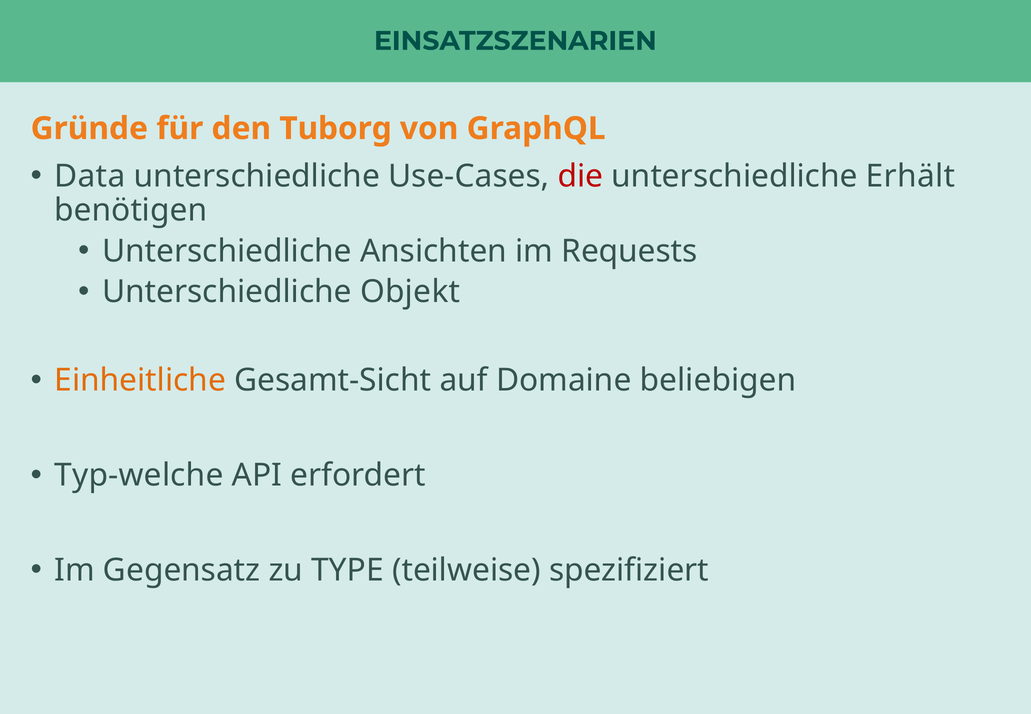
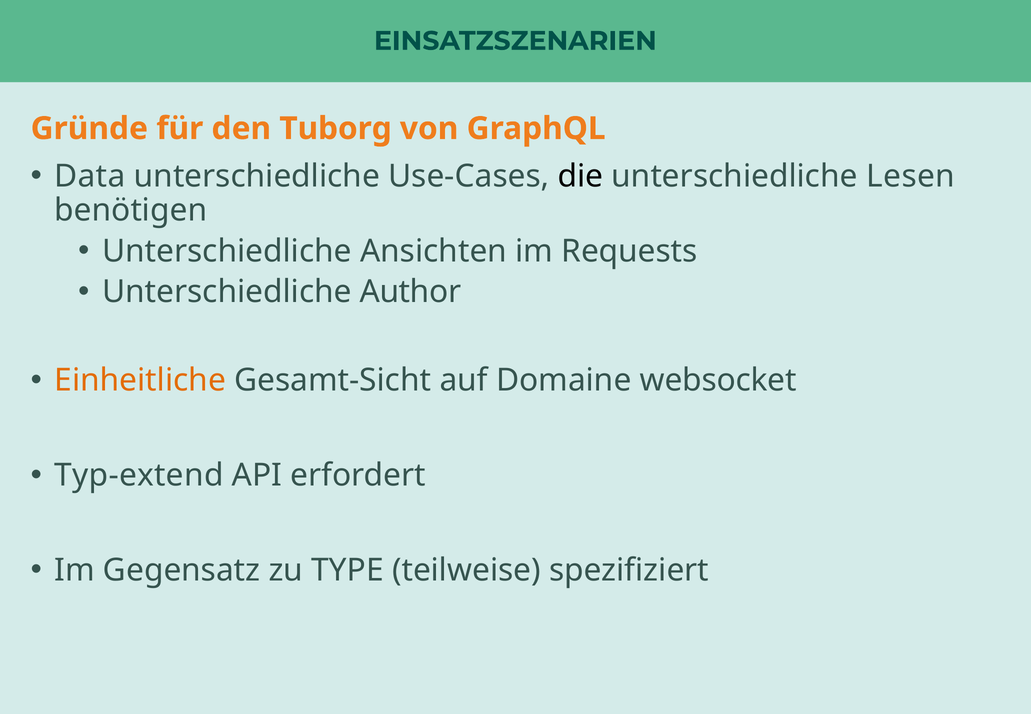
die colour: red -> black
Erhält: Erhält -> Lesen
Objekt: Objekt -> Author
beliebigen: beliebigen -> websocket
Typ-welche: Typ-welche -> Typ-extend
